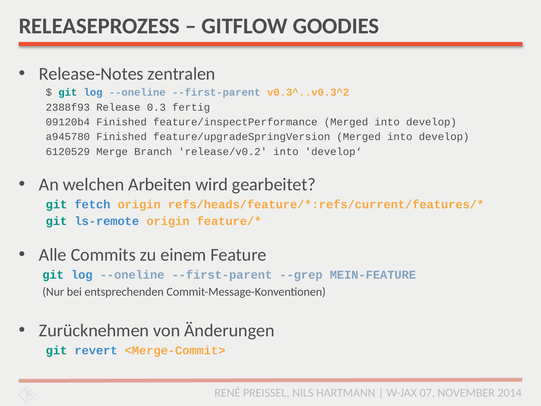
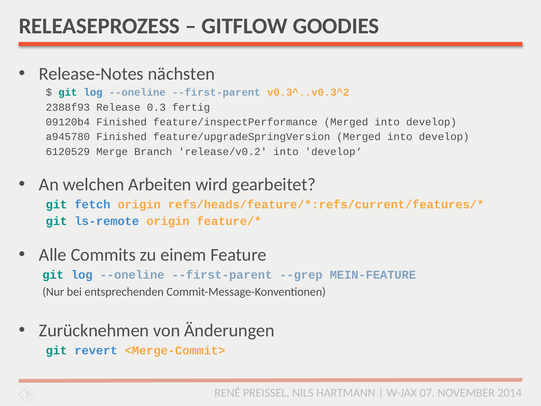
zentralen: zentralen -> nächsten
